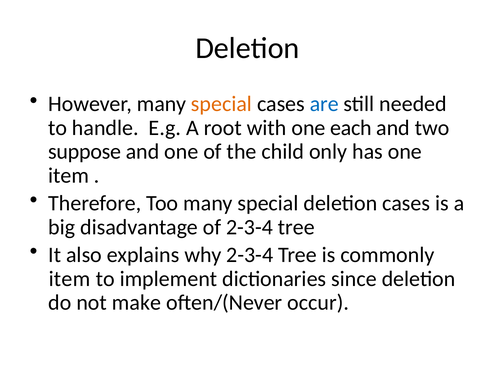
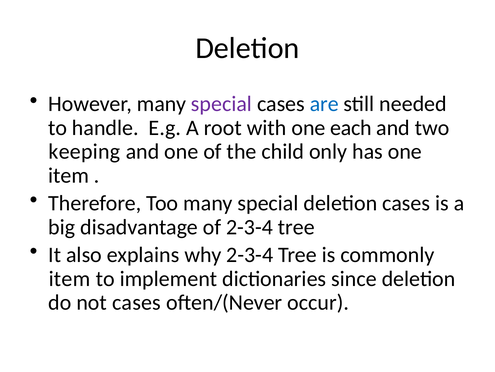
special at (222, 104) colour: orange -> purple
suppose: suppose -> keeping
not make: make -> cases
